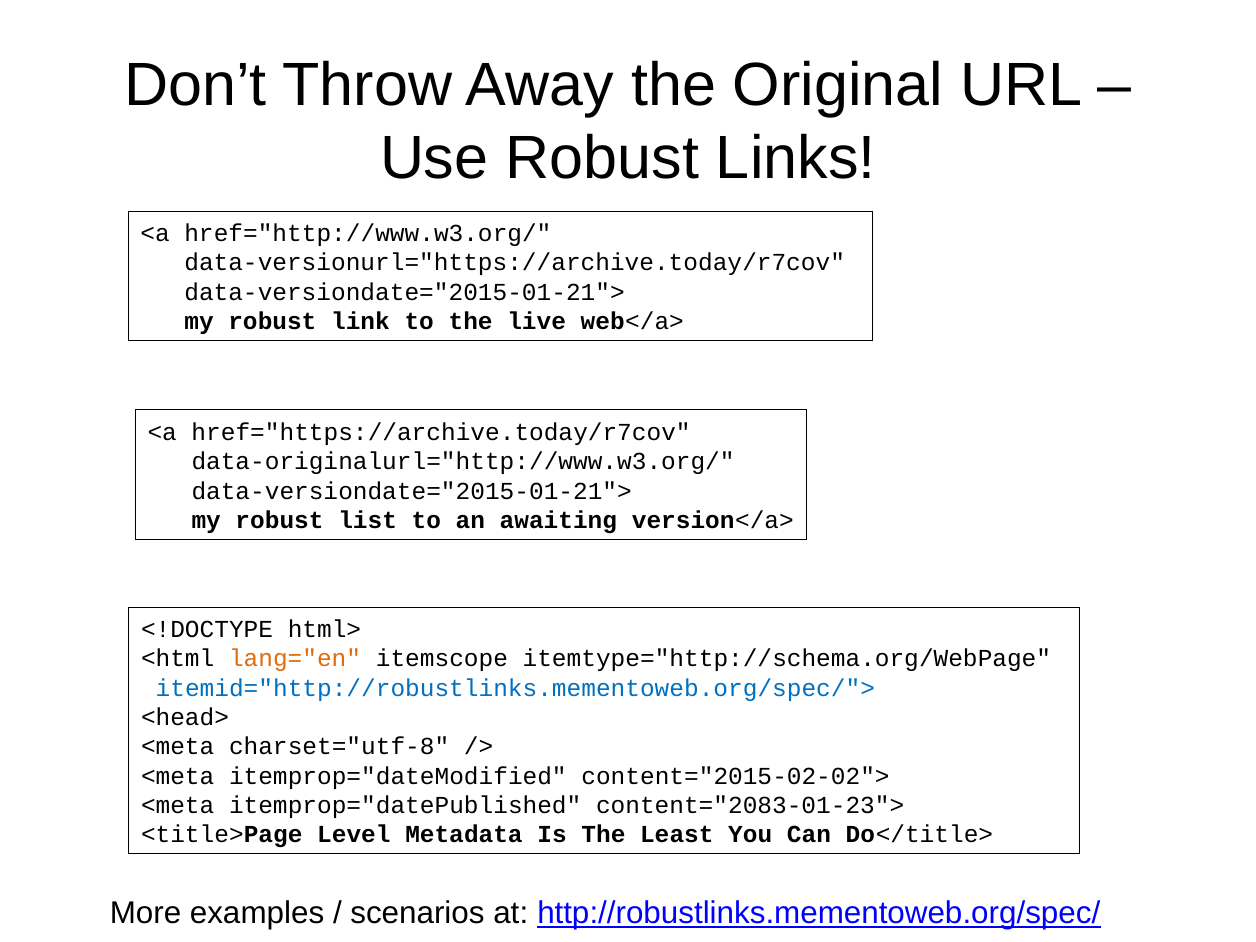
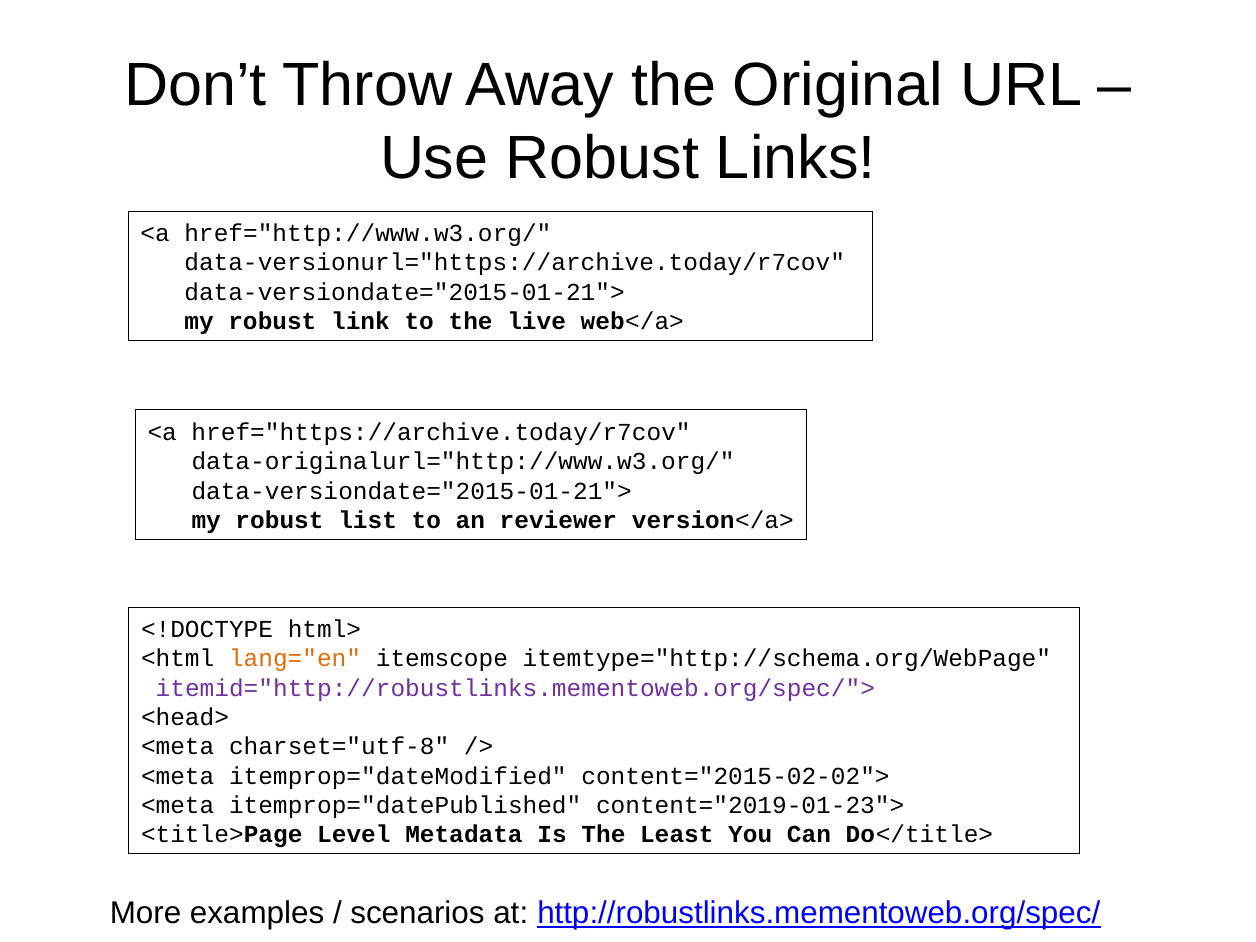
awaiting: awaiting -> reviewer
itemid="http://robustlinks.mementoweb.org/spec/"> colour: blue -> purple
content="2083-01-23">: content="2083-01-23"> -> content="2019-01-23">
